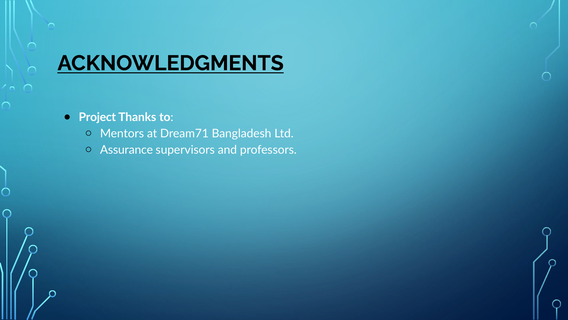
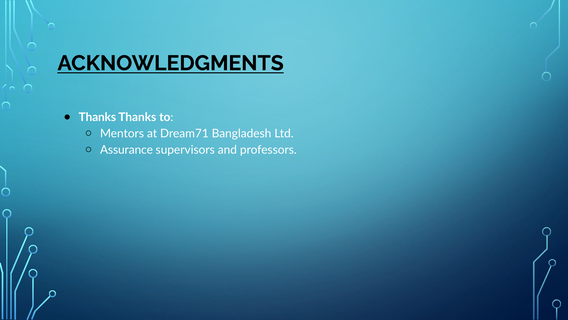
Project at (97, 117): Project -> Thanks
